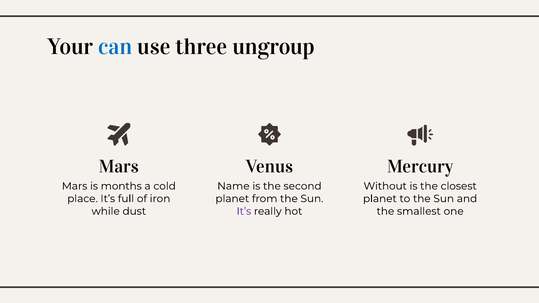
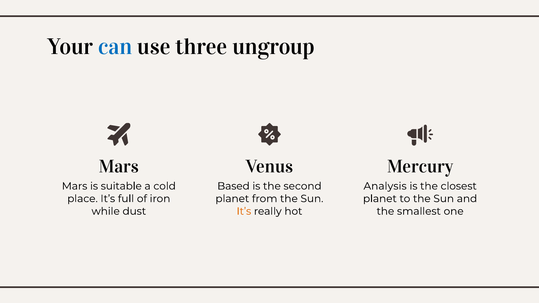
months: months -> suitable
Name: Name -> Based
Without: Without -> Analysis
It’s at (244, 211) colour: purple -> orange
